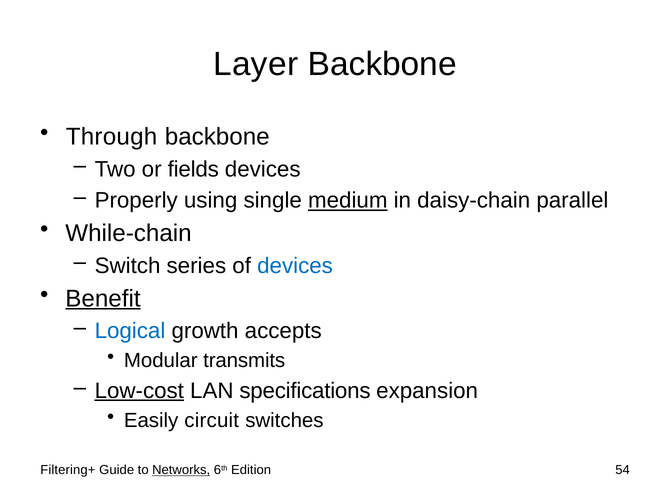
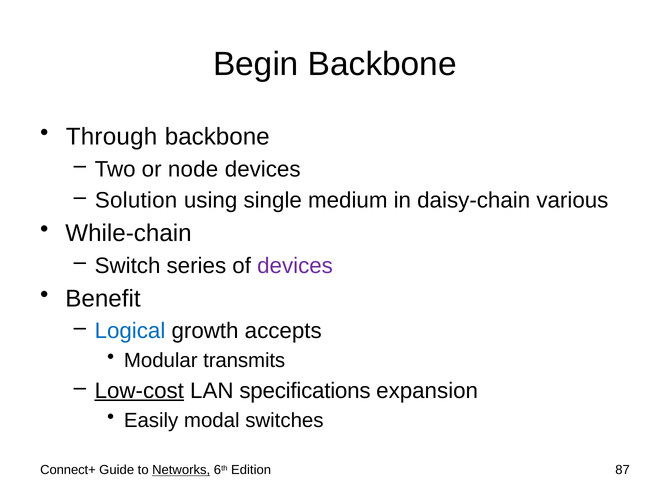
Layer: Layer -> Begin
fields: fields -> node
Properly: Properly -> Solution
medium underline: present -> none
parallel: parallel -> various
devices at (295, 265) colour: blue -> purple
Benefit underline: present -> none
circuit: circuit -> modal
Filtering+: Filtering+ -> Connect+
54: 54 -> 87
